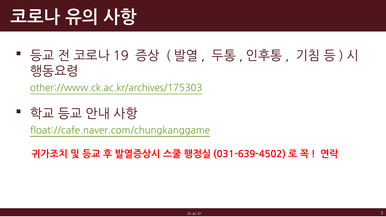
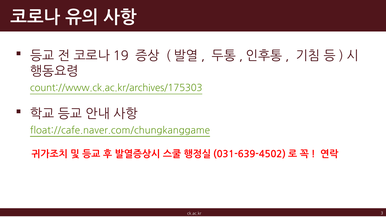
other://www.ck.ac.kr/archives/175303: other://www.ck.ac.kr/archives/175303 -> count://www.ck.ac.kr/archives/175303
